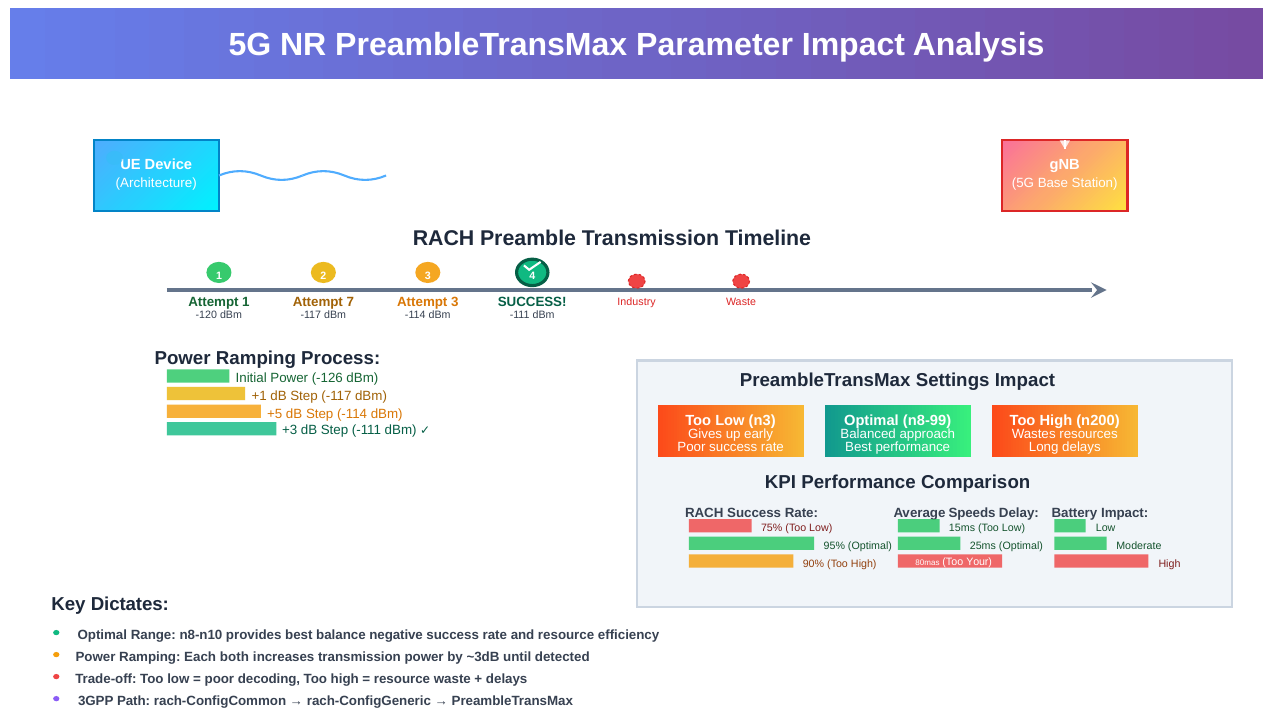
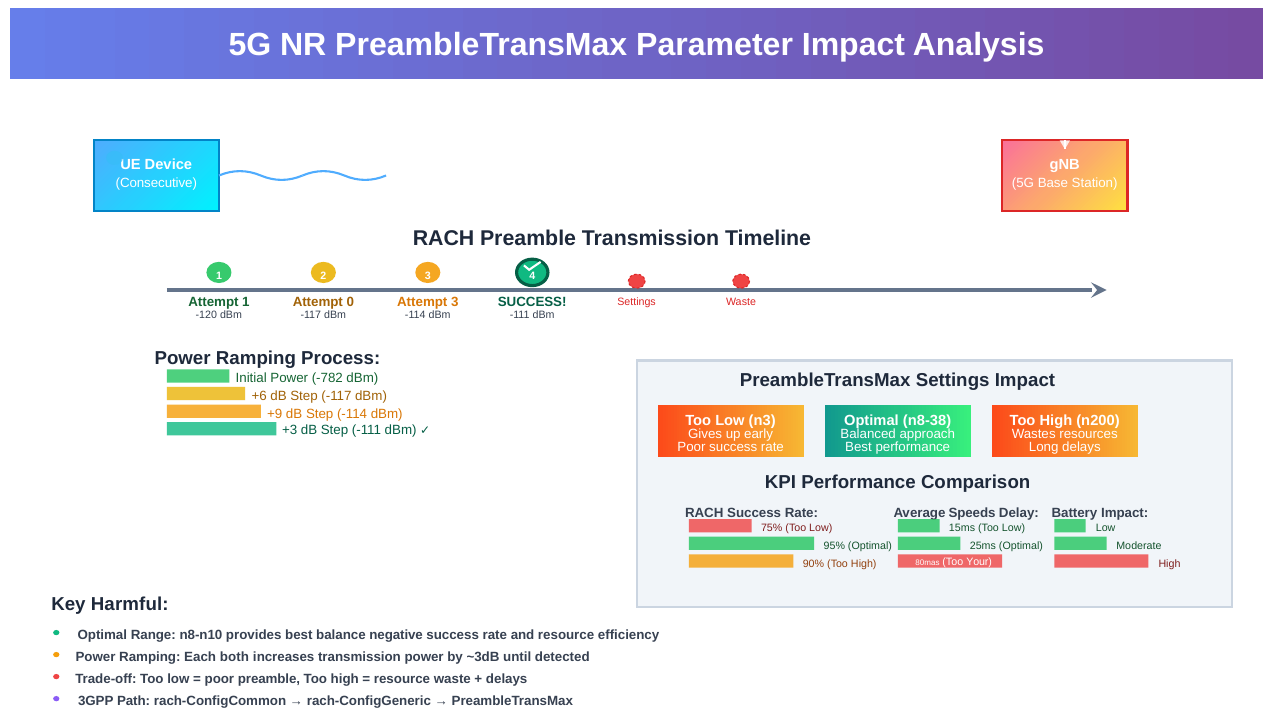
Architecture: Architecture -> Consecutive
7: 7 -> 0
Industry at (637, 302): Industry -> Settings
-126: -126 -> -782
+1: +1 -> +6
+5: +5 -> +9
n8-99: n8-99 -> n8-38
Dictates: Dictates -> Harmful
poor decoding: decoding -> preamble
